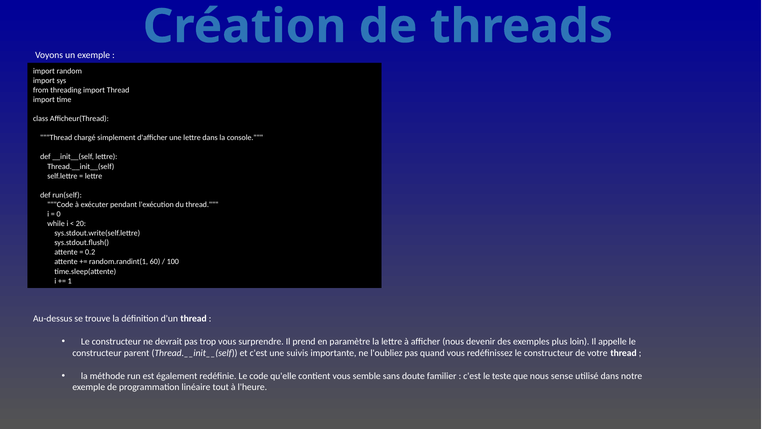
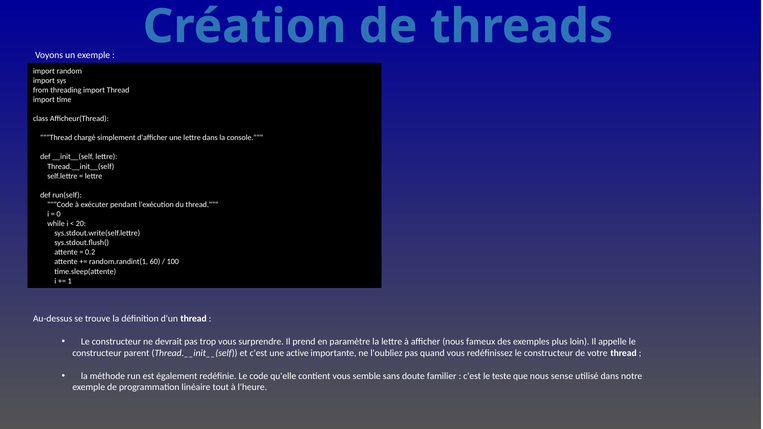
devenir: devenir -> fameux
suivis: suivis -> active
